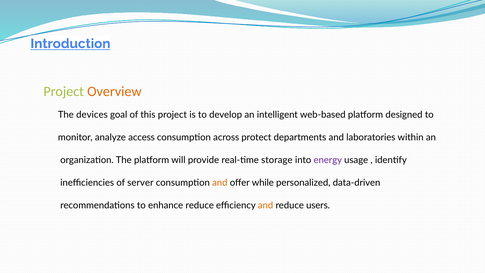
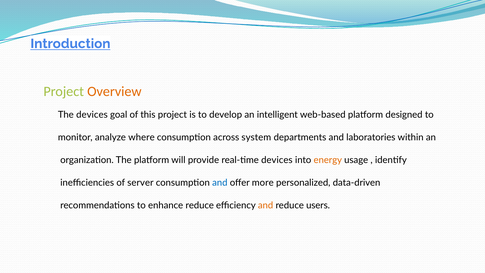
access: access -> where
protect: protect -> system
real-time storage: storage -> devices
energy colour: purple -> orange
and at (220, 183) colour: orange -> blue
while: while -> more
